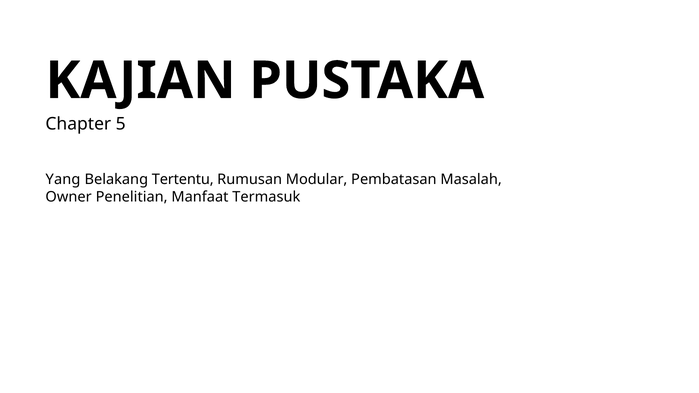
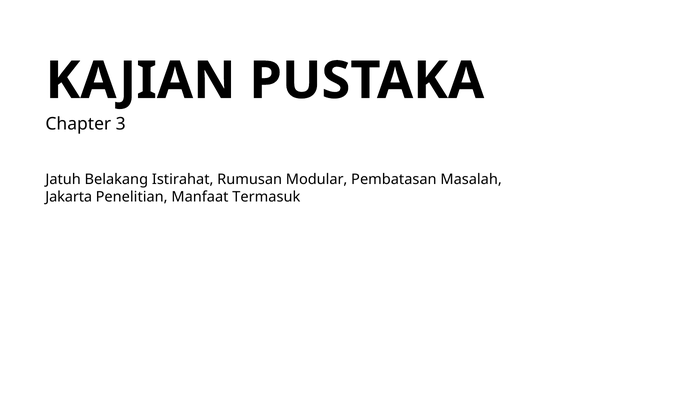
5: 5 -> 3
Yang: Yang -> Jatuh
Tertentu: Tertentu -> Istirahat
Owner: Owner -> Jakarta
